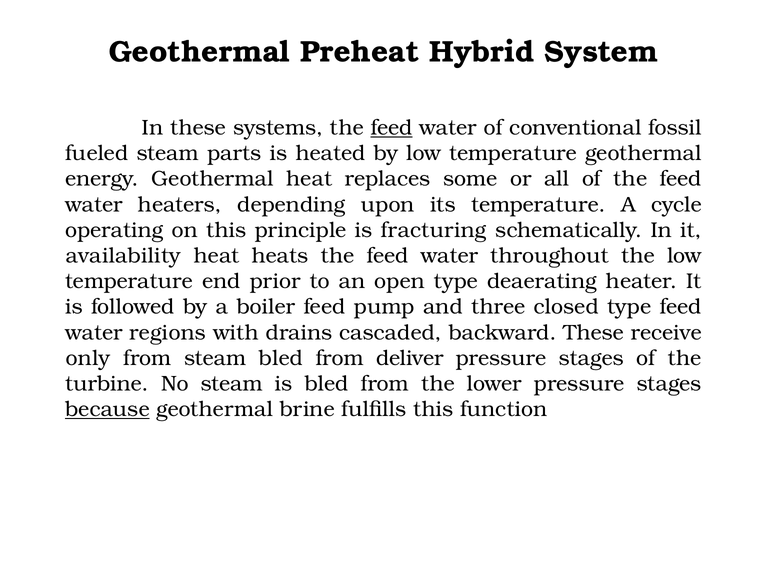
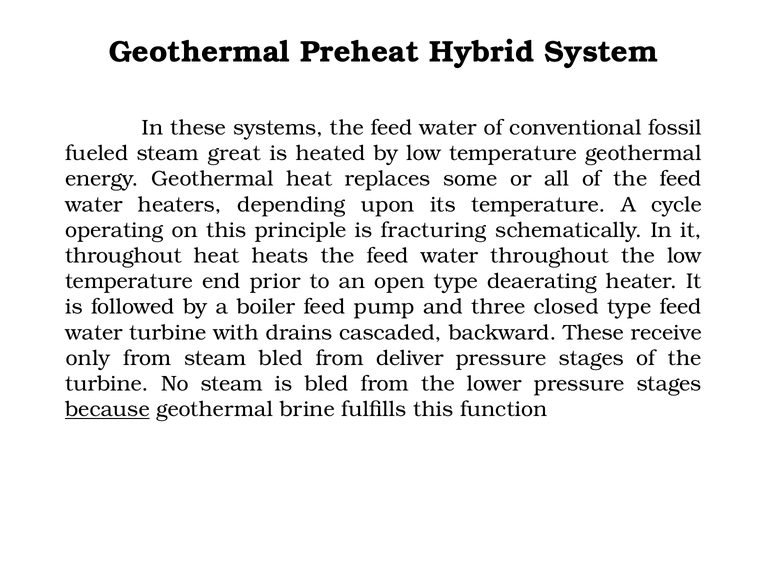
feed at (392, 128) underline: present -> none
parts: parts -> great
availability at (123, 256): availability -> throughout
water regions: regions -> turbine
